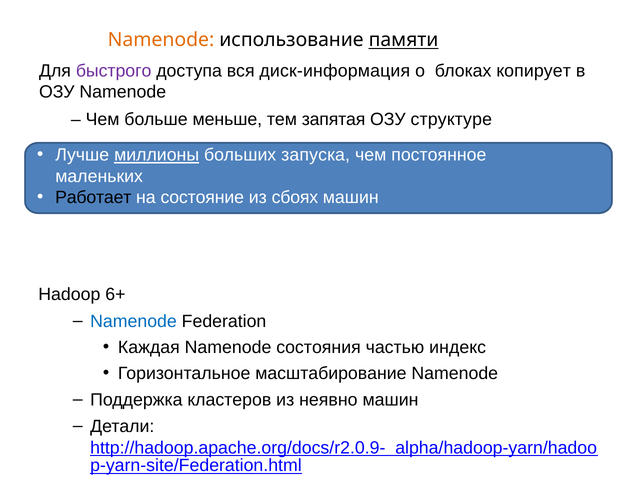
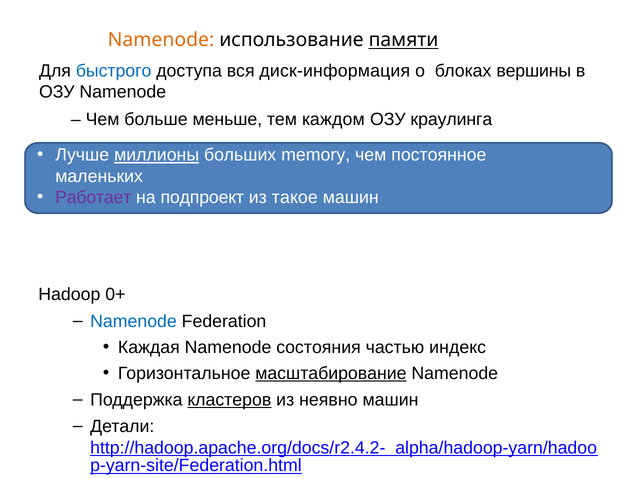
быстрого colour: purple -> blue
копирует: копирует -> вершины
запятая: запятая -> каждом
структуре: структуре -> краулинга
запуска: запуска -> memory
Работает colour: black -> purple
состояние: состояние -> подпроект
сбоях: сбоях -> такое
6+: 6+ -> 0+
масштабирование underline: none -> present
кластеров underline: none -> present
http://hadoop.apache.org/docs/r2.0.9-: http://hadoop.apache.org/docs/r2.0.9- -> http://hadoop.apache.org/docs/r2.4.2-
